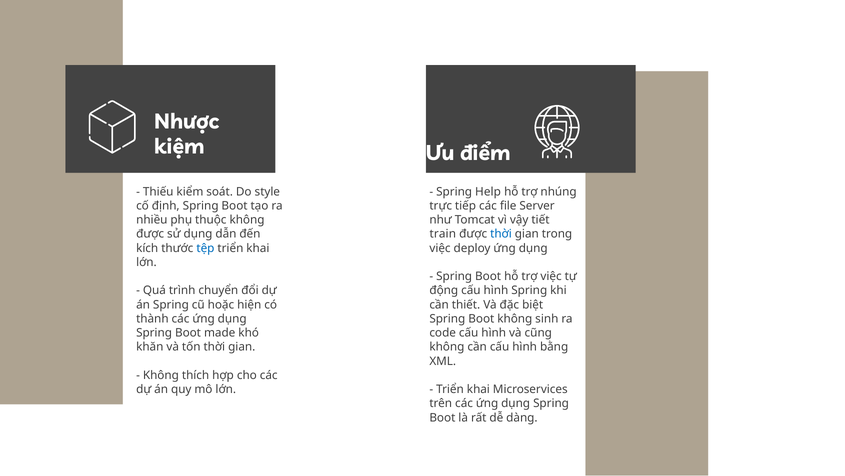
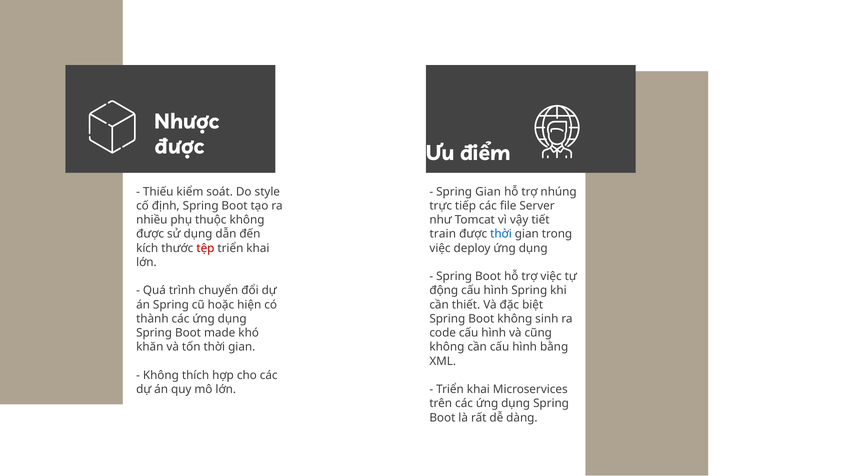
kiệm at (180, 147): kiệm -> được
Spring Help: Help -> Gian
tệp colour: blue -> red
